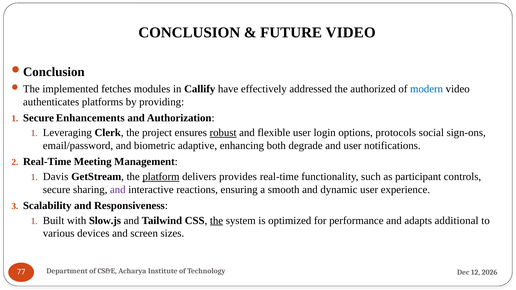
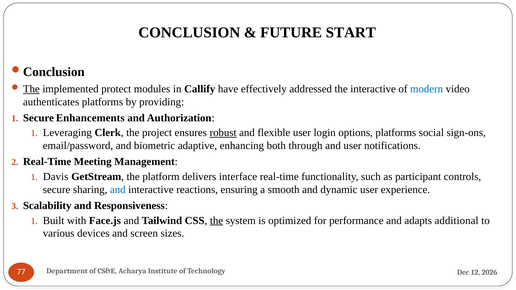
FUTURE VIDEO: VIDEO -> START
The at (31, 89) underline: none -> present
fetches: fetches -> protect
the authorized: authorized -> interactive
options protocols: protocols -> platforms
degrade: degrade -> through
platform underline: present -> none
provides: provides -> interface
and at (118, 190) colour: purple -> blue
Slow.js: Slow.js -> Face.js
